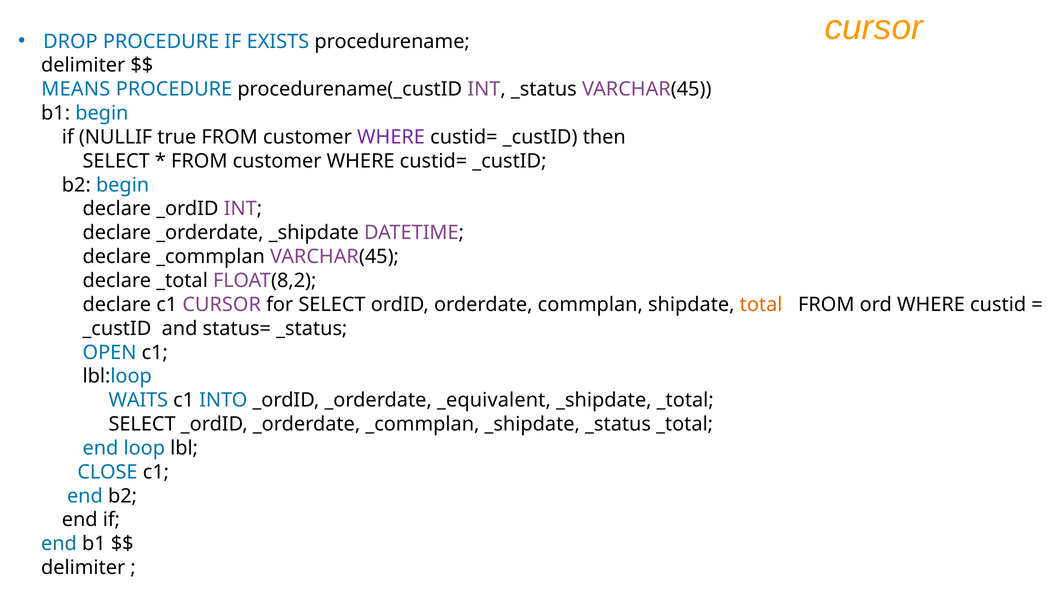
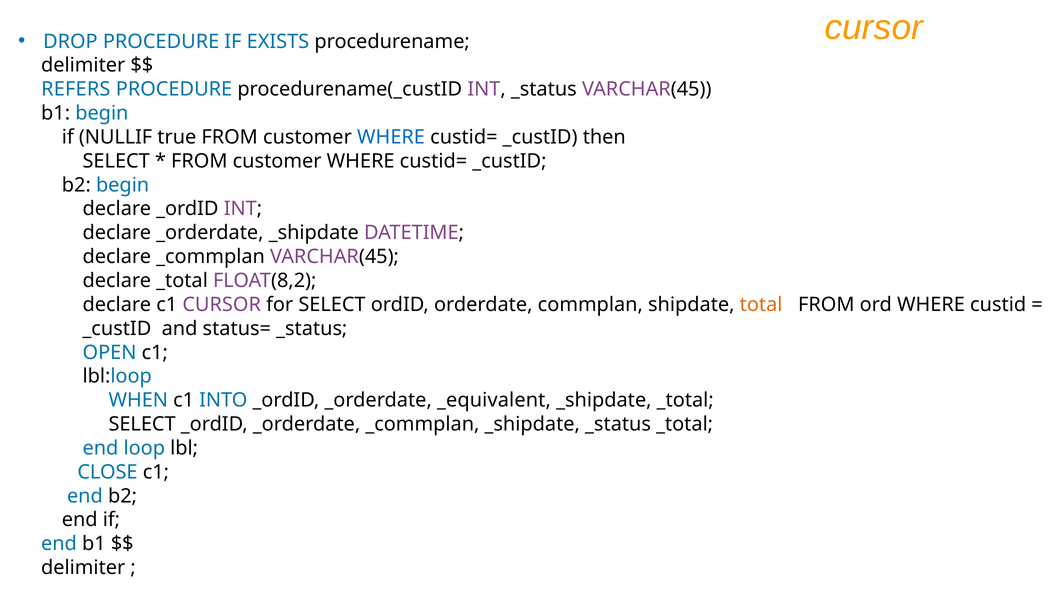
MEANS: MEANS -> REFERS
WHERE at (391, 137) colour: purple -> blue
WAITS: WAITS -> WHEN
